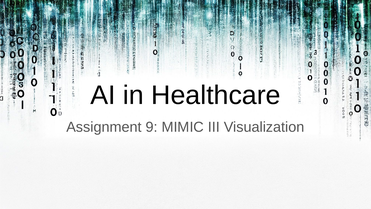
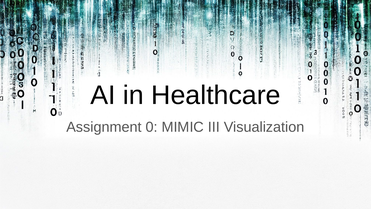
9: 9 -> 0
